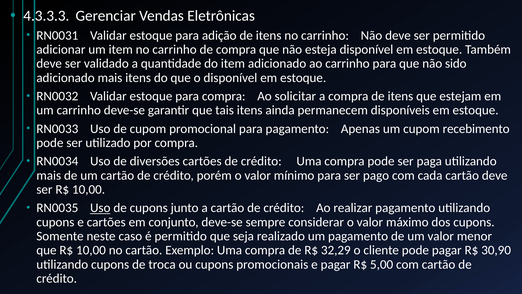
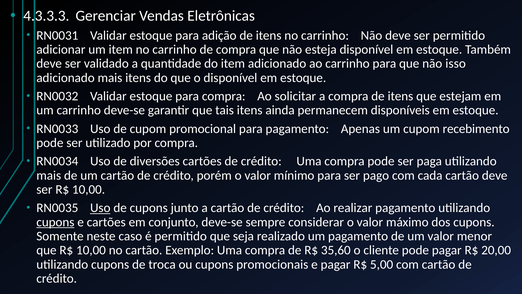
sido: sido -> isso
cupons at (55, 222) underline: none -> present
32,29: 32,29 -> 35,60
30,90: 30,90 -> 20,00
